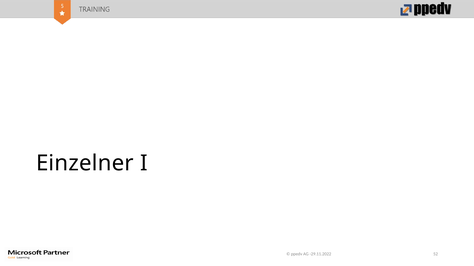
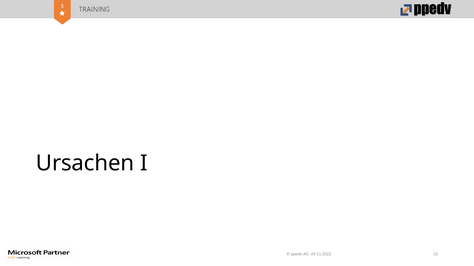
Einzelner: Einzelner -> Ursachen
